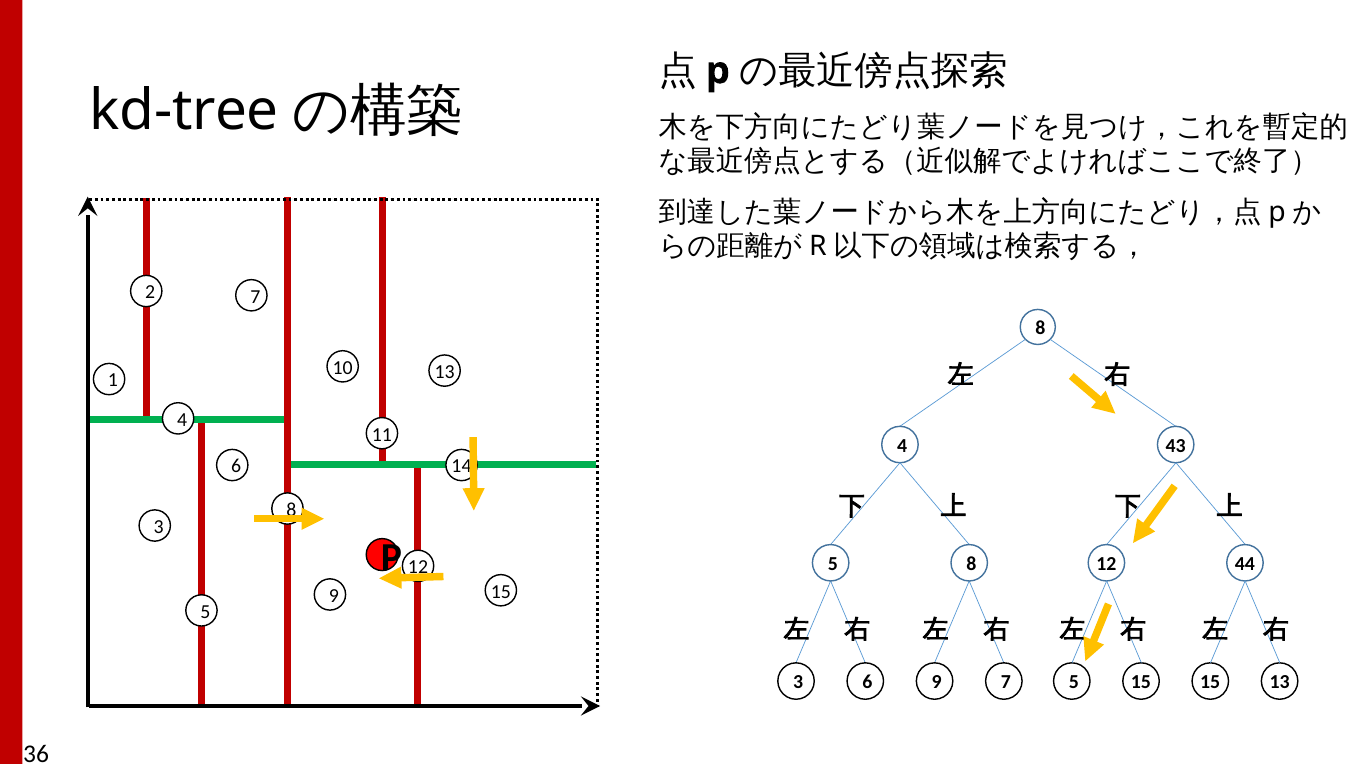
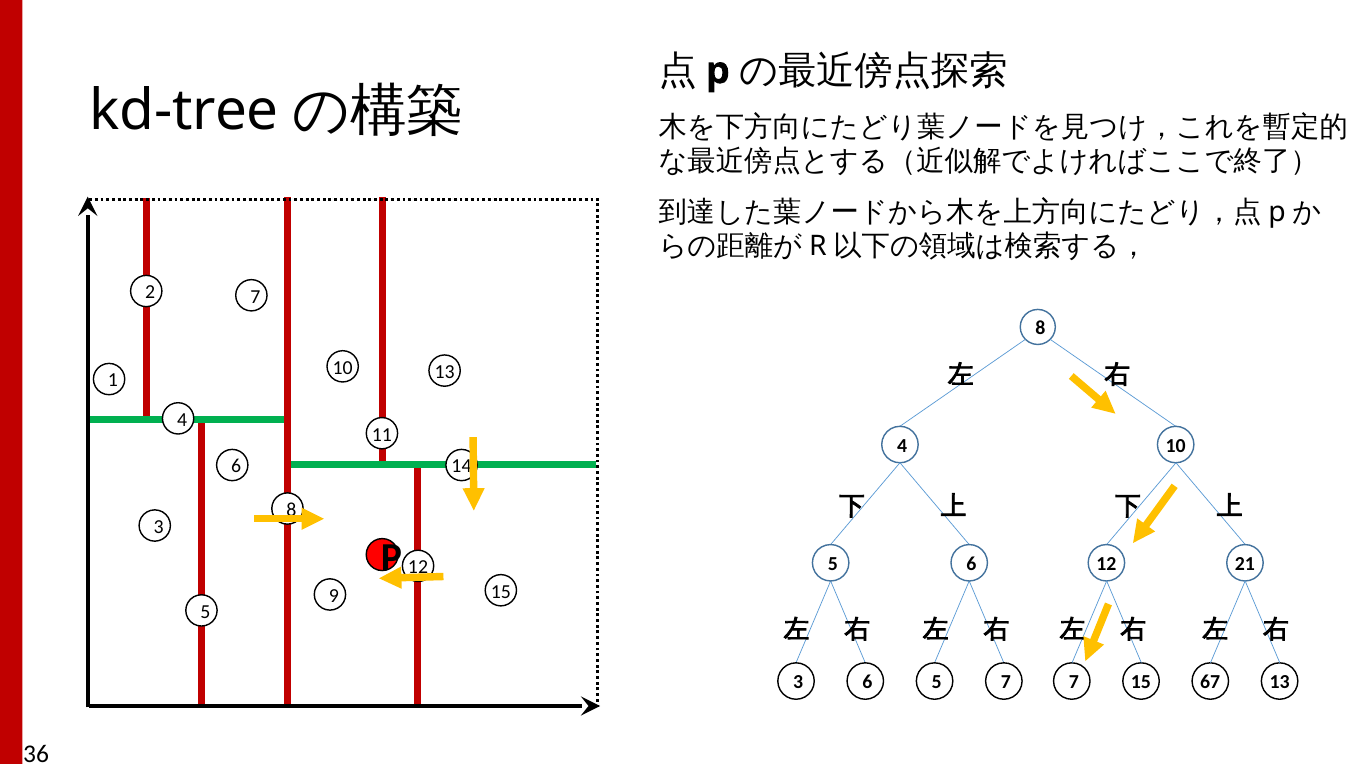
43 at (1176, 446): 43 -> 10
5 8: 8 -> 6
44: 44 -> 21
6 9: 9 -> 5
7 5: 5 -> 7
15 15: 15 -> 67
